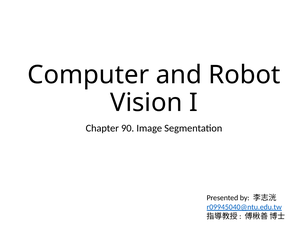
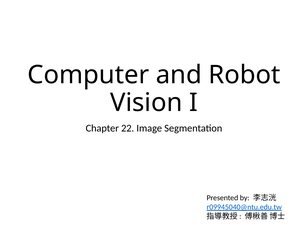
90: 90 -> 22
